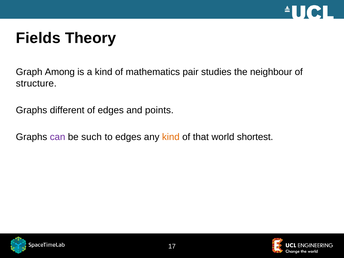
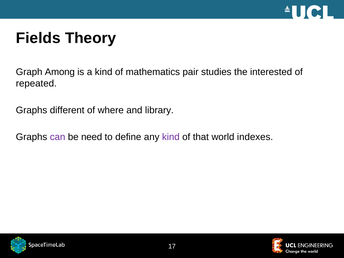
neighbour: neighbour -> interested
structure: structure -> repeated
of edges: edges -> where
points: points -> library
such: such -> need
to edges: edges -> define
kind at (171, 137) colour: orange -> purple
shortest: shortest -> indexes
